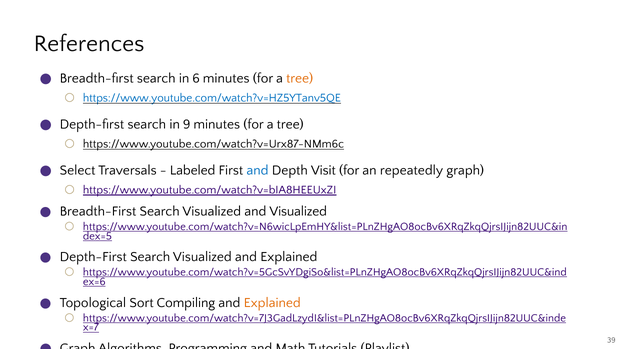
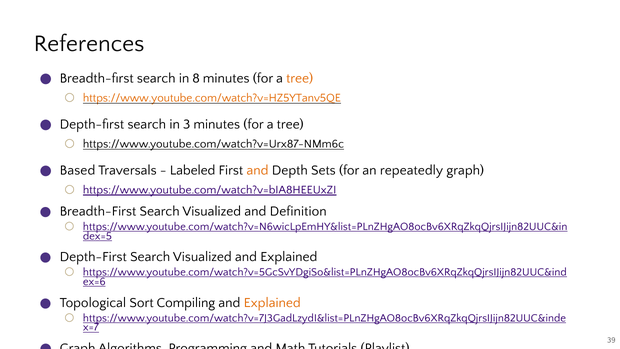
6: 6 -> 8
https://www.youtube.com/watch?v=HZ5YTanv5QE colour: blue -> orange
9: 9 -> 3
Select: Select -> Based
and at (258, 170) colour: blue -> orange
Visit: Visit -> Sets
and Visualized: Visualized -> Definition
